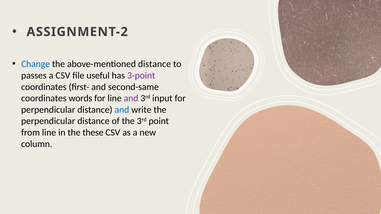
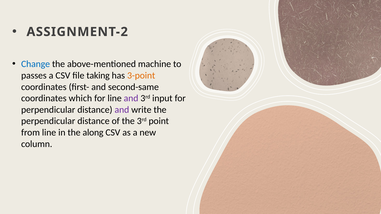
above-mentioned distance: distance -> machine
useful: useful -> taking
3-point colour: purple -> orange
words: words -> which
and at (122, 110) colour: blue -> purple
these: these -> along
